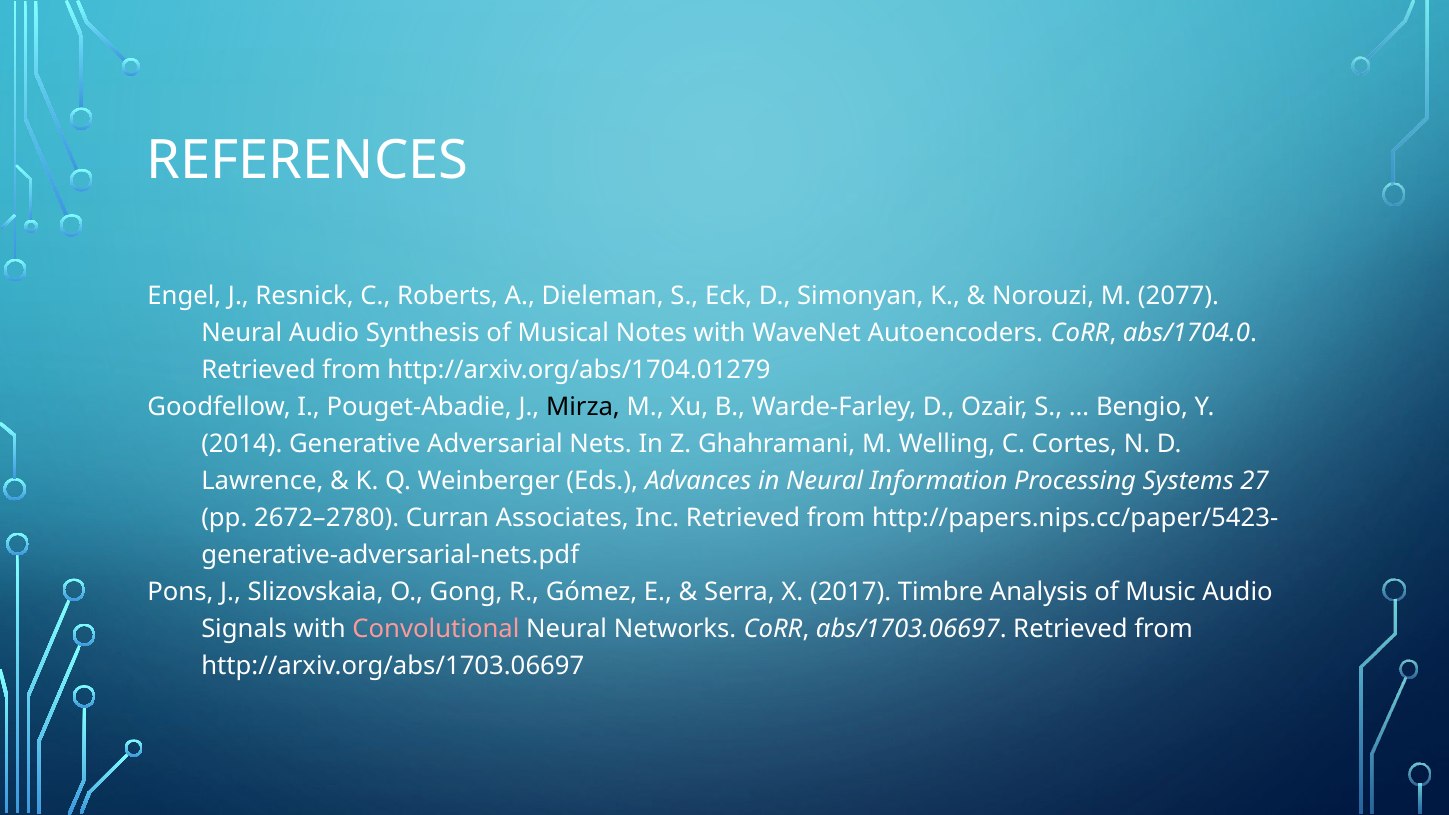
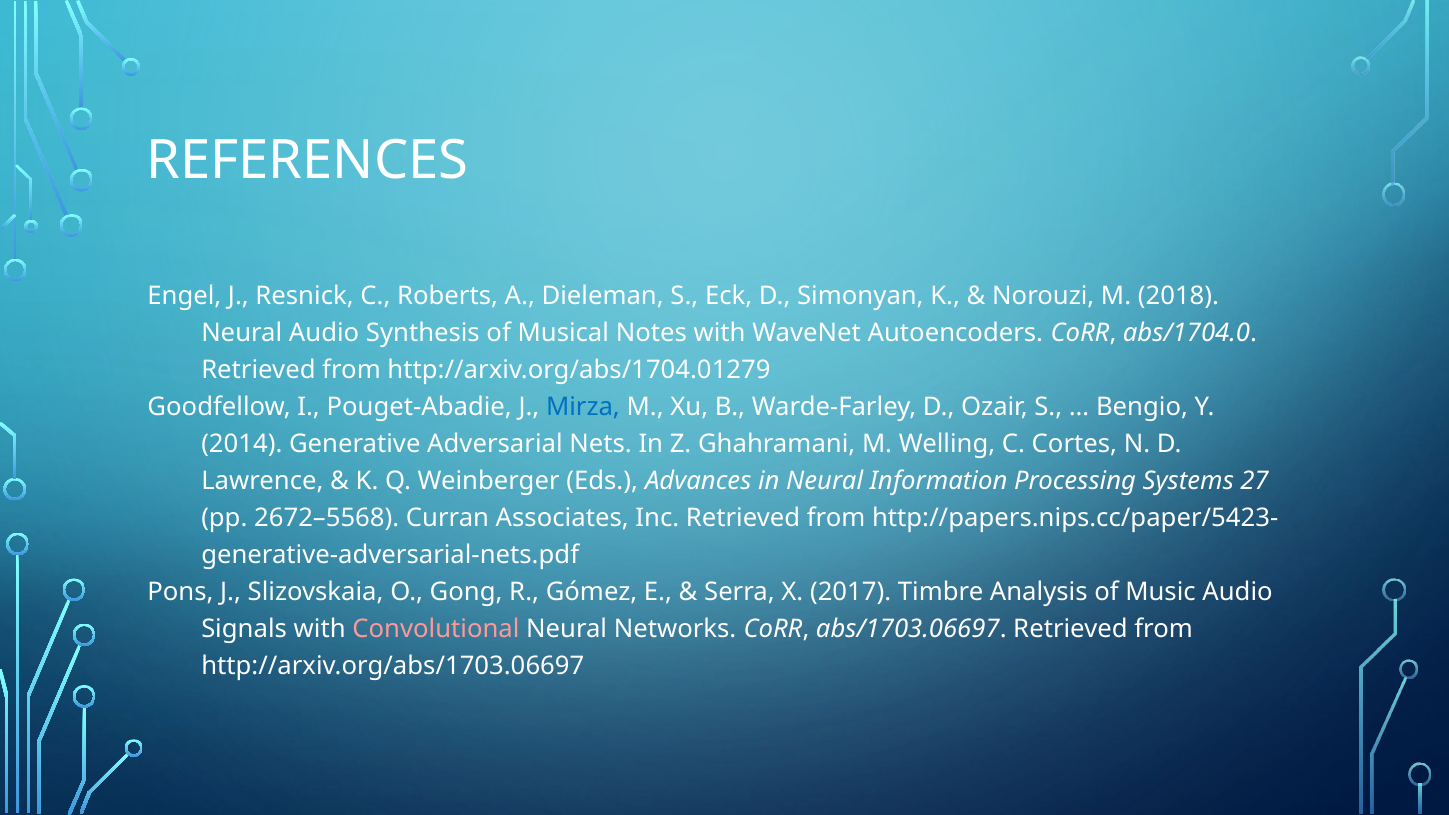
2077: 2077 -> 2018
Mirza colour: black -> blue
2672–2780: 2672–2780 -> 2672–5568
